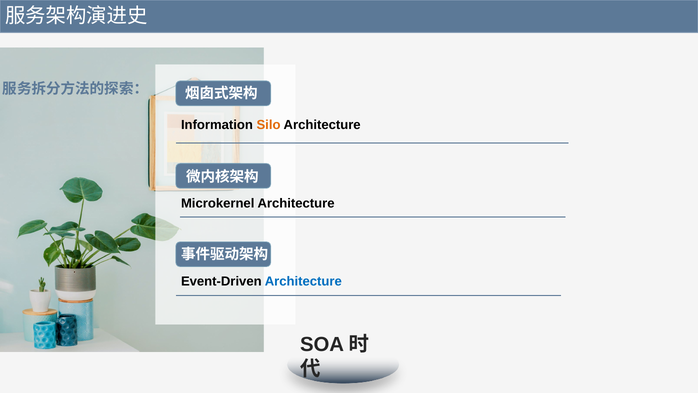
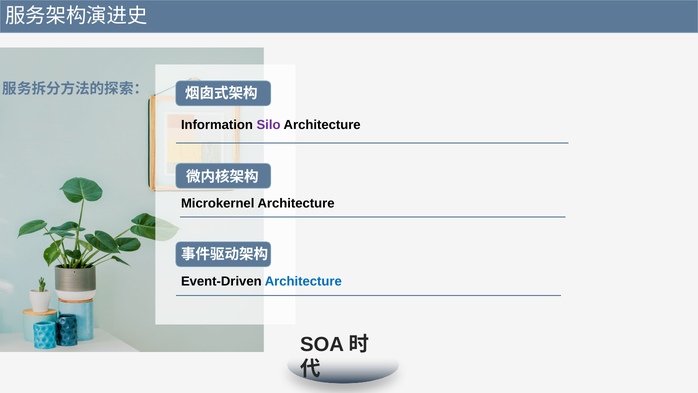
Silo colour: orange -> purple
